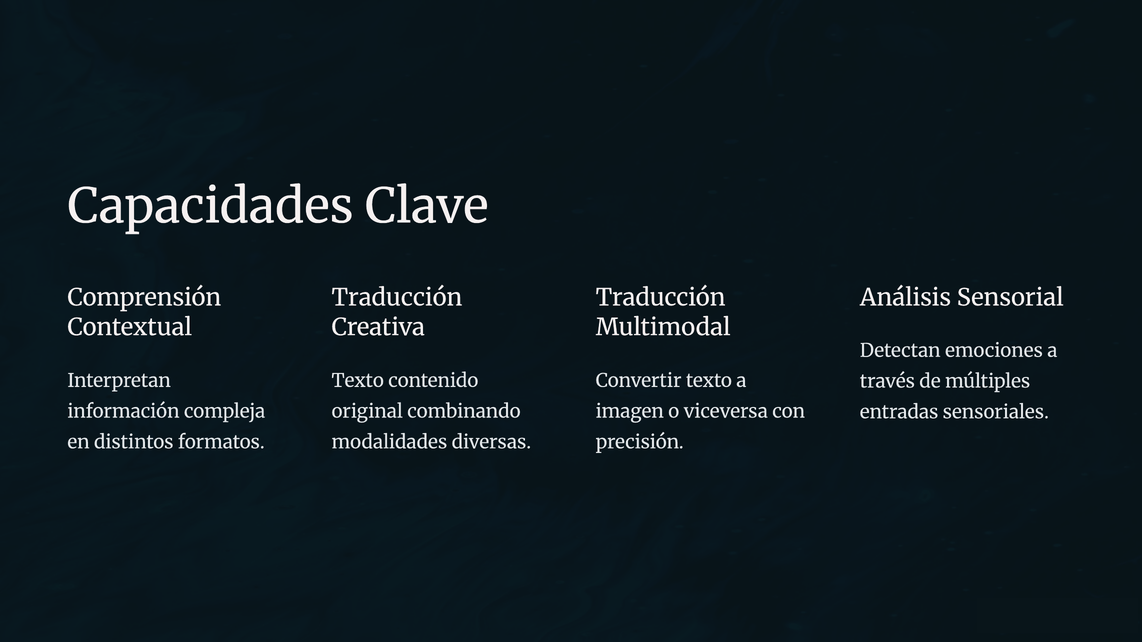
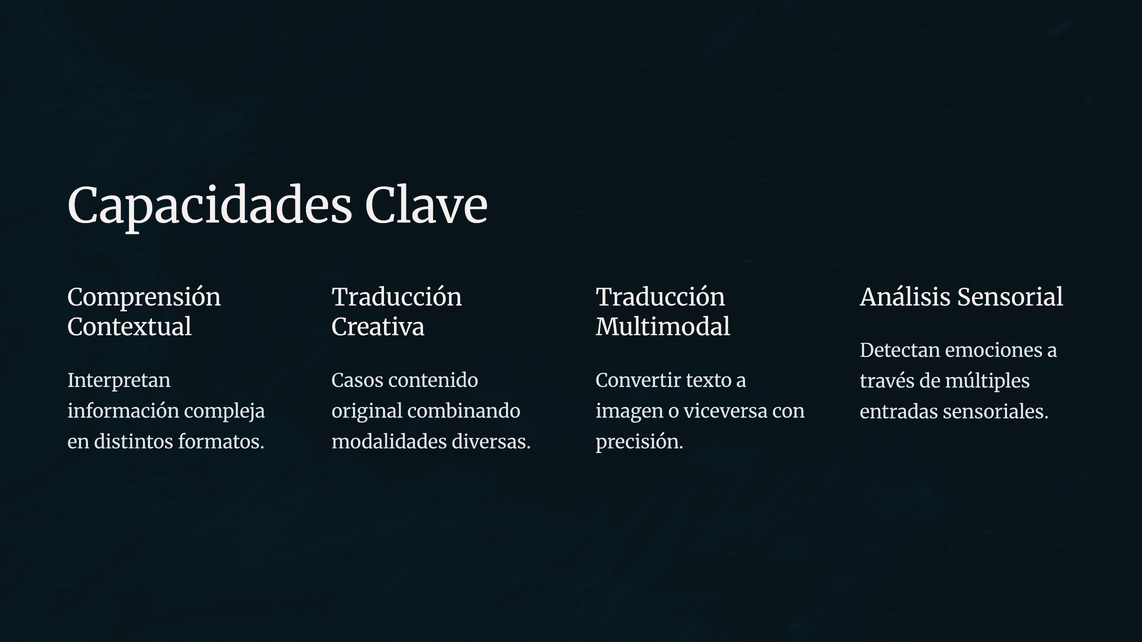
Texto at (358, 381): Texto -> Casos
